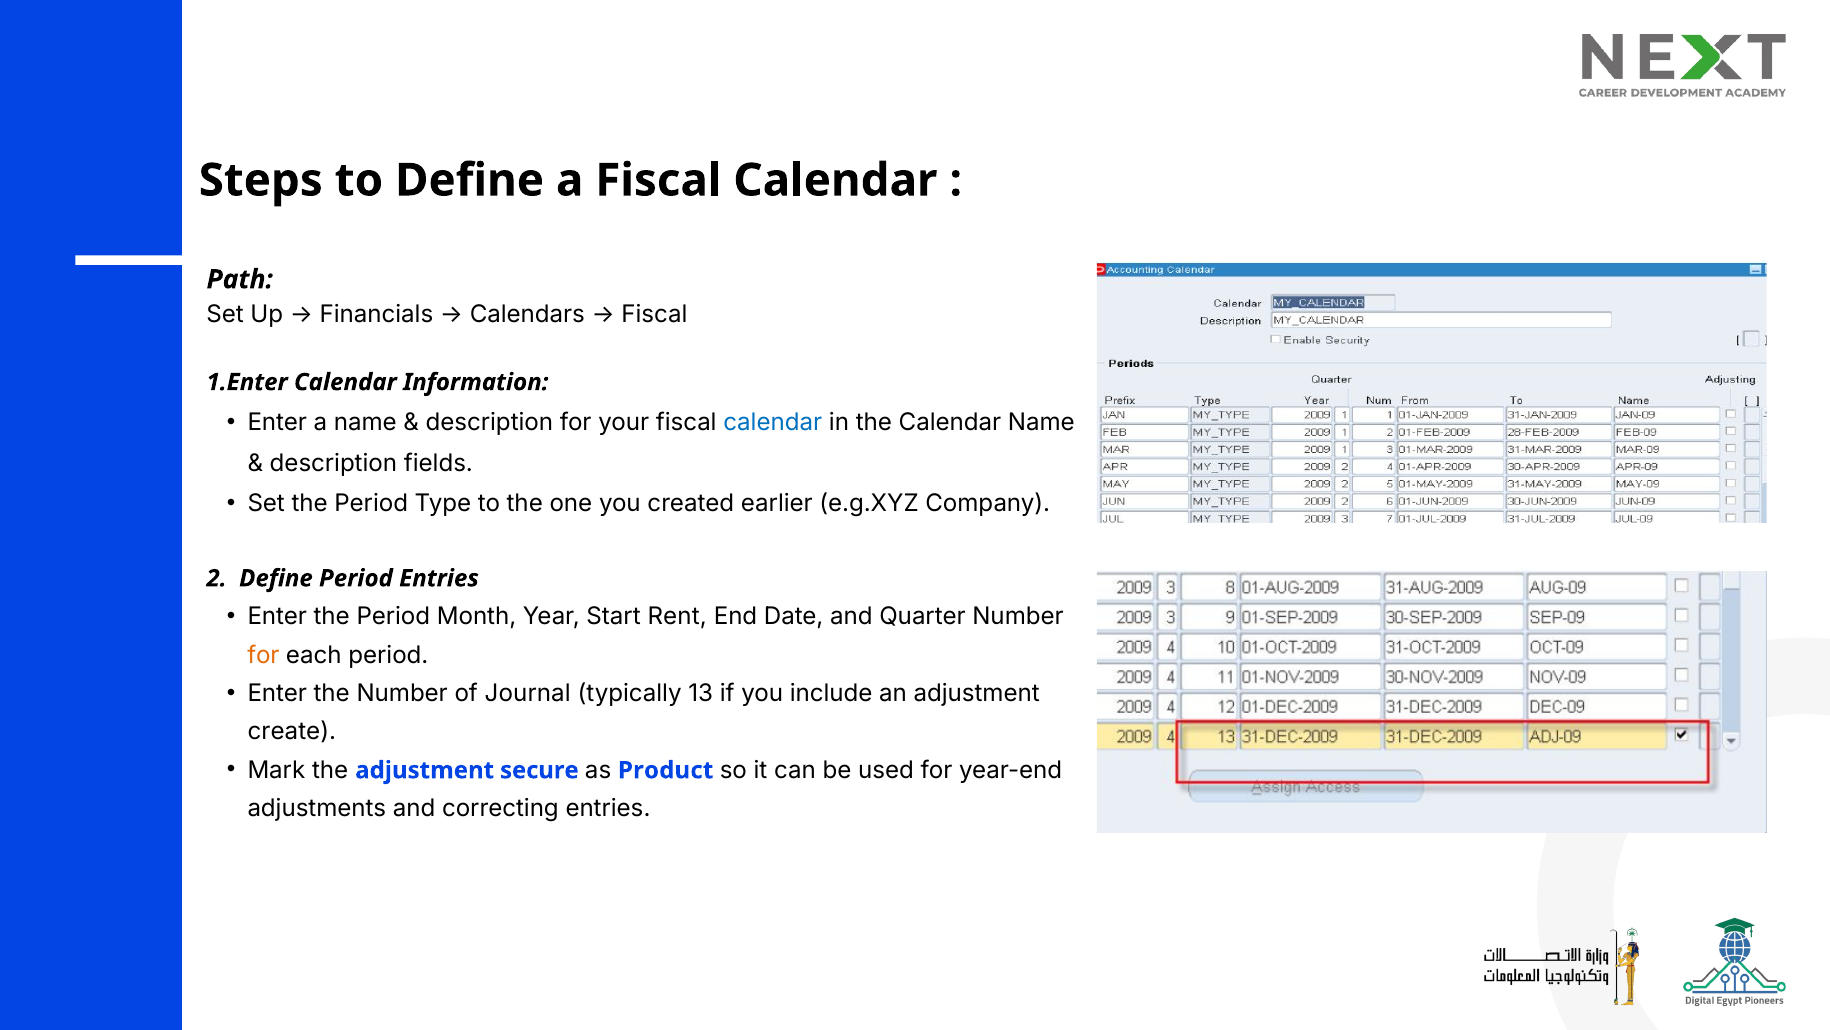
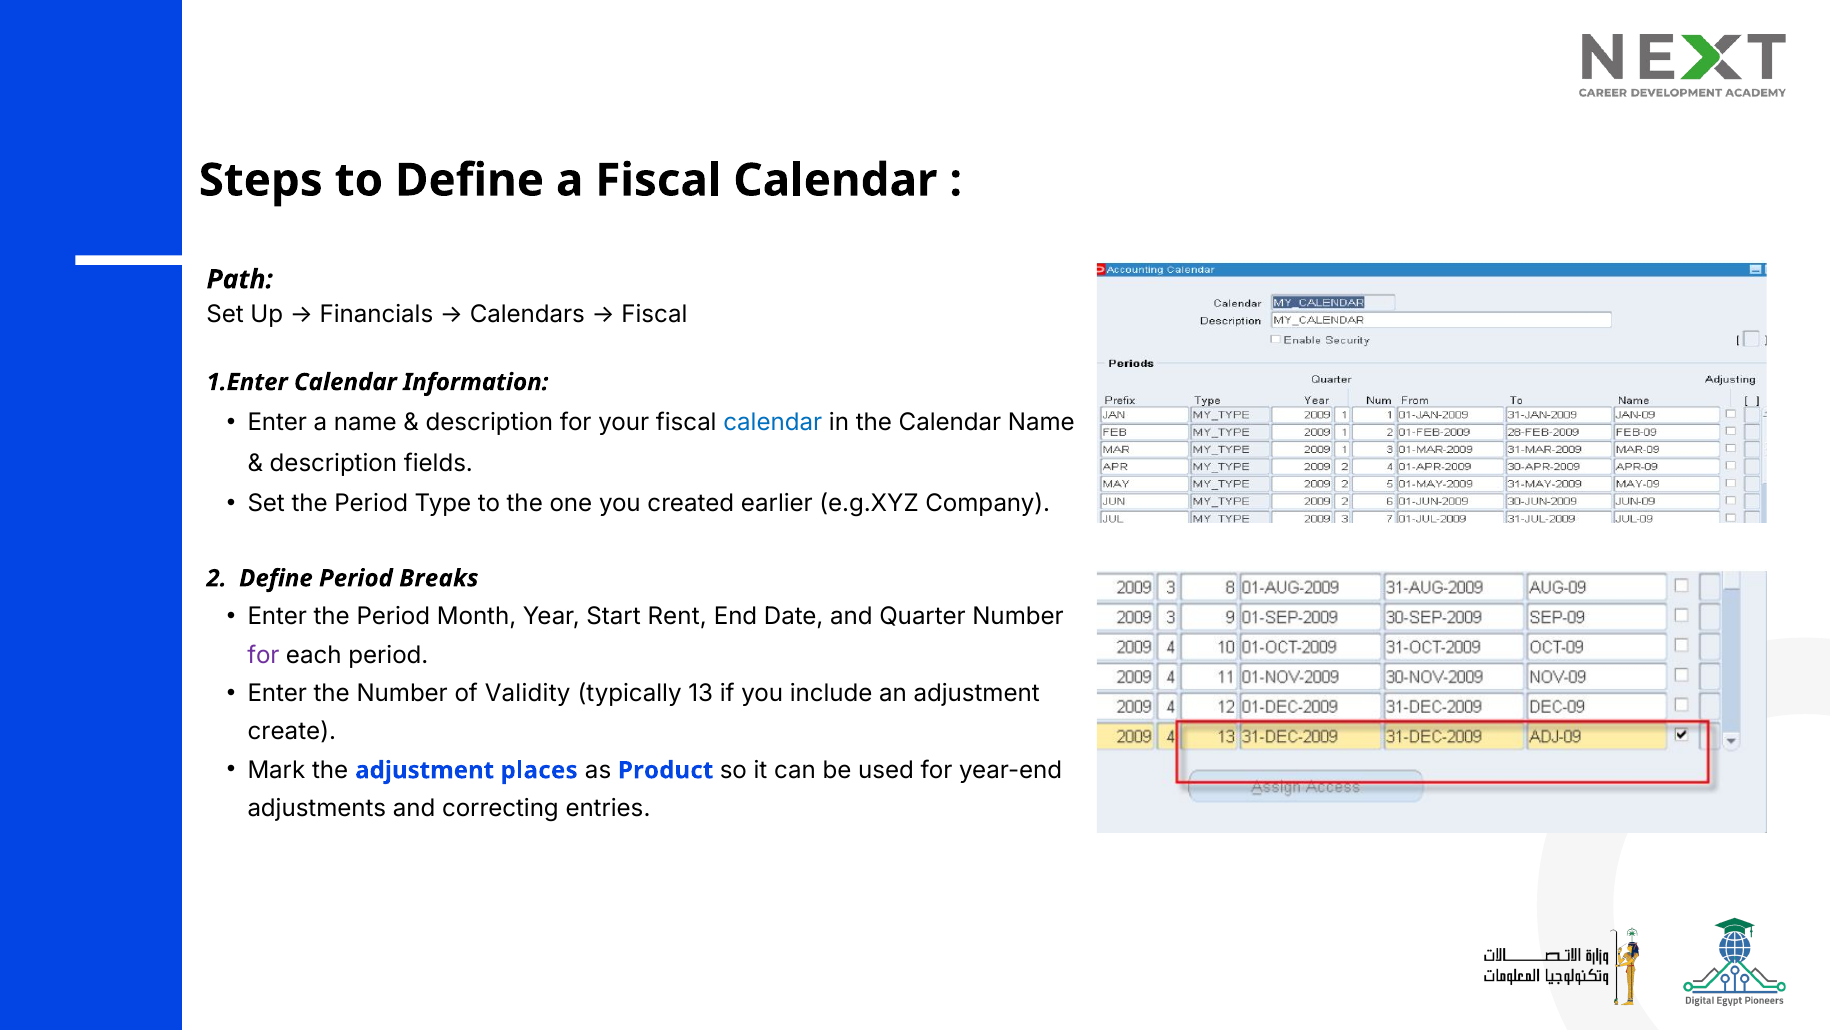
Period Entries: Entries -> Breaks
for at (263, 655) colour: orange -> purple
Journal: Journal -> Validity
secure: secure -> places
